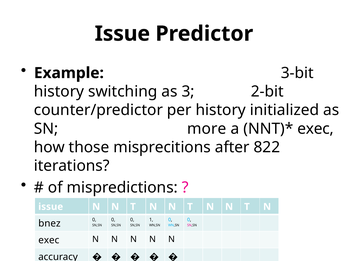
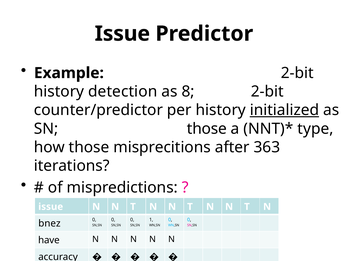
Example 3-bit: 3-bit -> 2-bit
switching: switching -> detection
3: 3 -> 8
initialized underline: none -> present
SN more: more -> those
exec at (316, 129): exec -> type
822: 822 -> 363
exec at (49, 240): exec -> have
